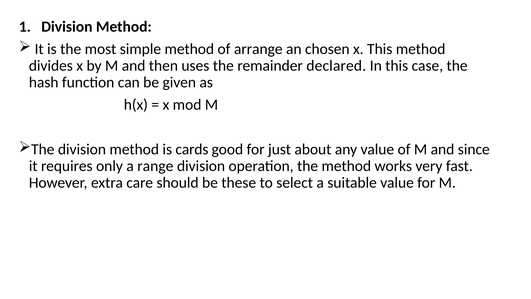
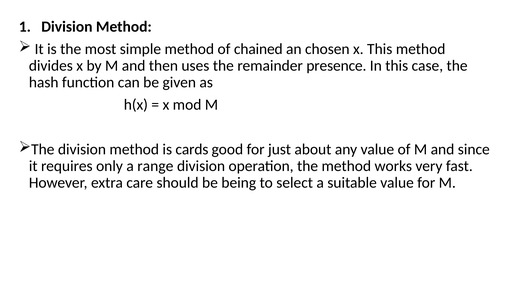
arrange: arrange -> chained
declared: declared -> presence
these: these -> being
